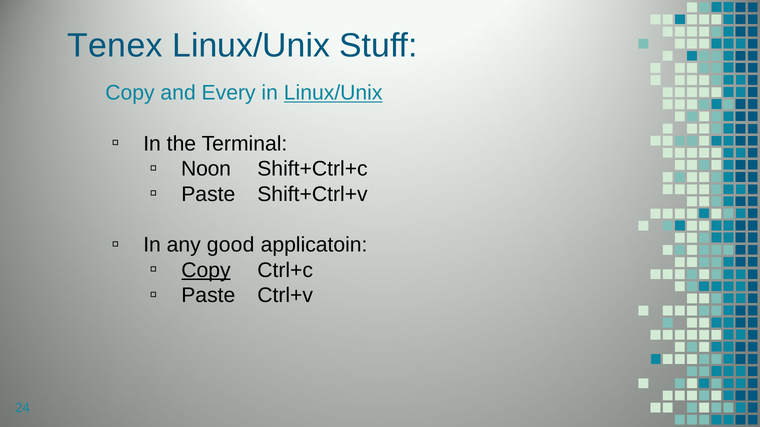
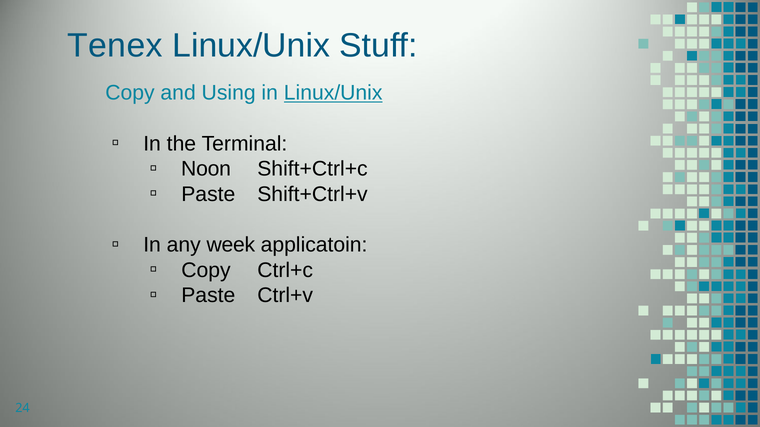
Every: Every -> Using
good: good -> week
Copy at (206, 270) underline: present -> none
